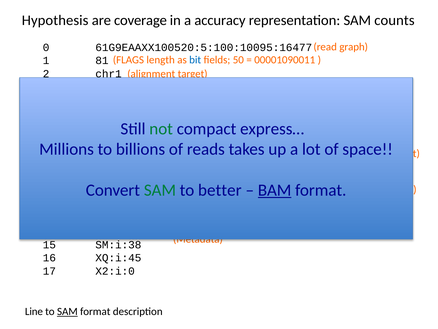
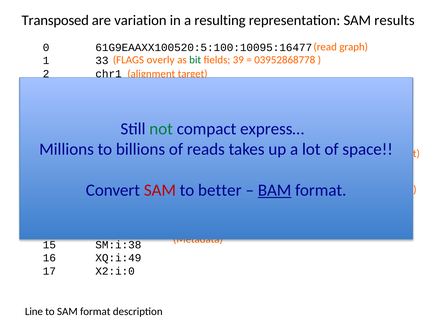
Hypothesis: Hypothesis -> Transposed
coverage: coverage -> variation
accuracy: accuracy -> resulting
counts: counts -> results
length: length -> overly
bit colour: blue -> green
50: 50 -> 39
00001090011: 00001090011 -> 03952868778
81: 81 -> 33
SAM at (160, 190) colour: green -> red
XQ:i:45: XQ:i:45 -> XQ:i:49
SAM at (67, 311) underline: present -> none
